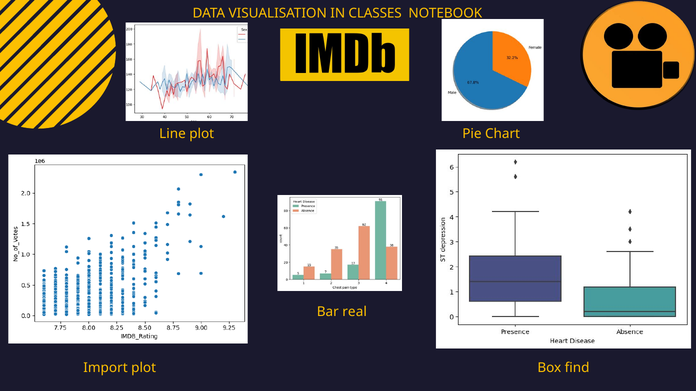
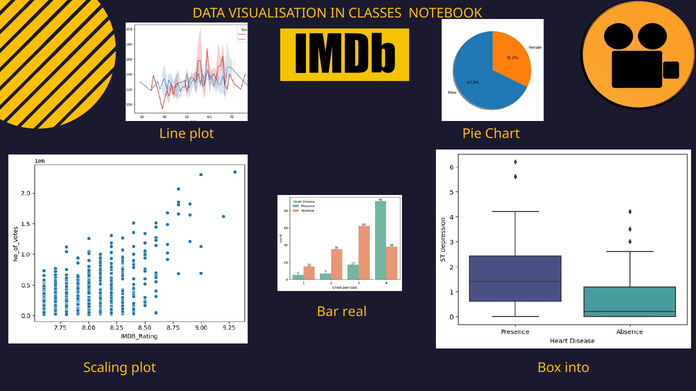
Import: Import -> Scaling
find: find -> into
